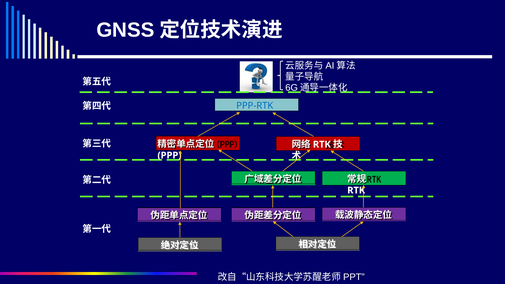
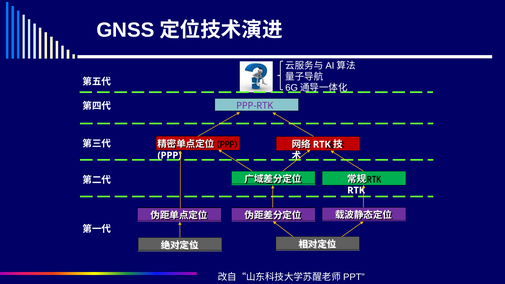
PPP-RTK colour: blue -> purple
